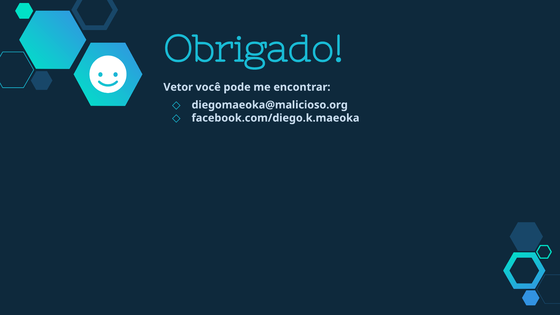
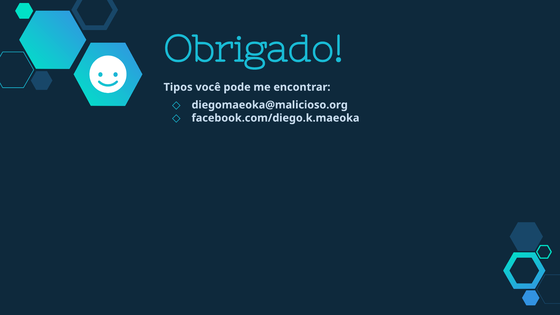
Vetor: Vetor -> Tipos
